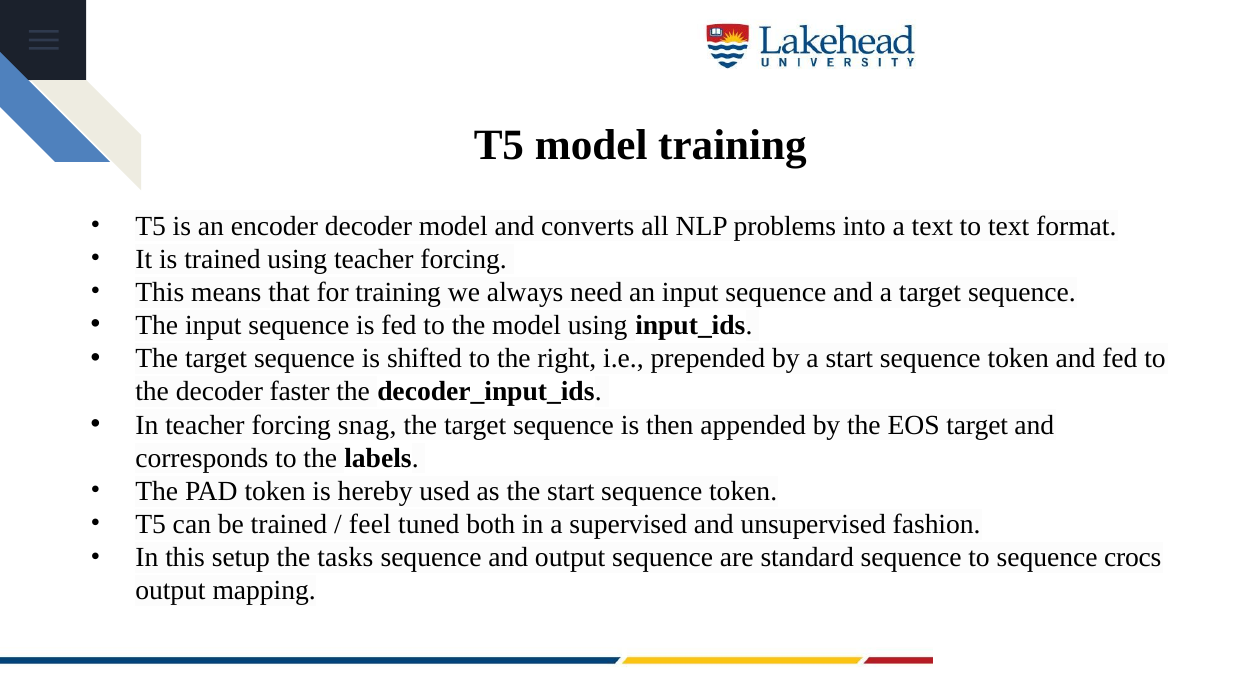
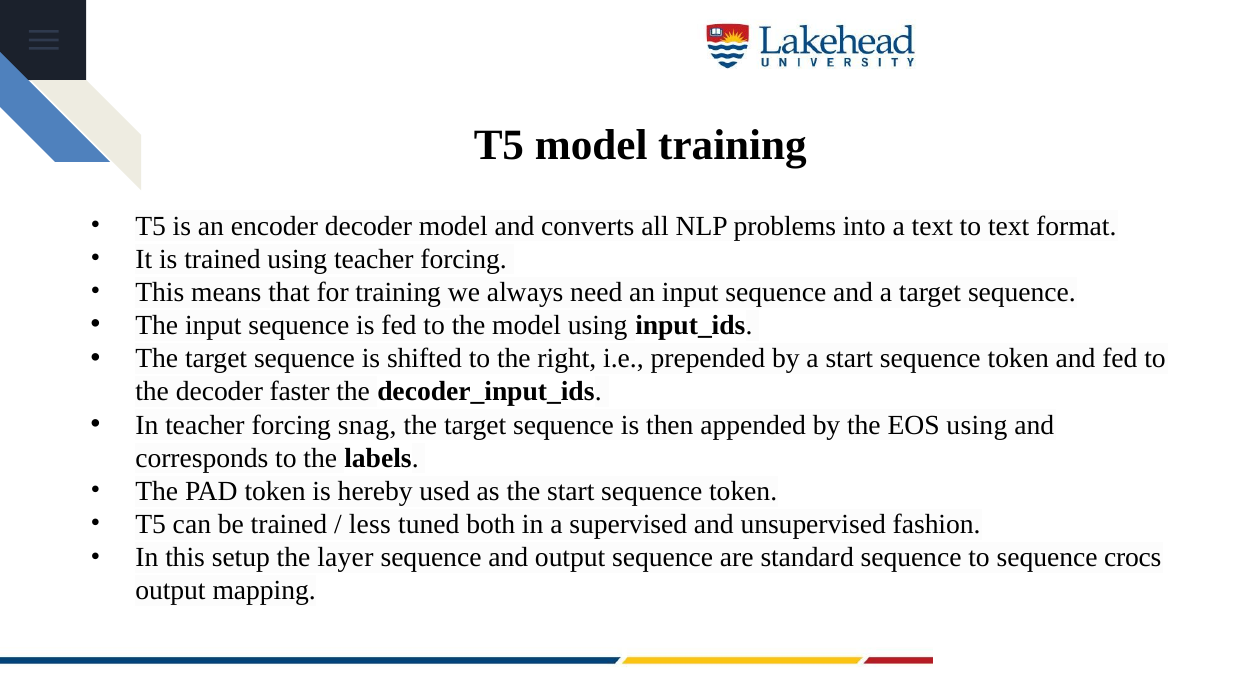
EOS target: target -> using
feel: feel -> less
tasks: tasks -> layer
